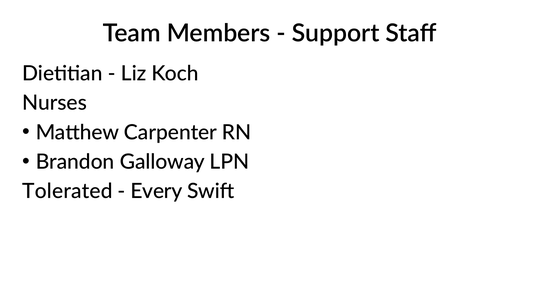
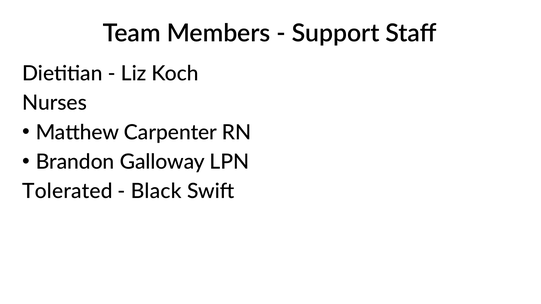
Every: Every -> Black
